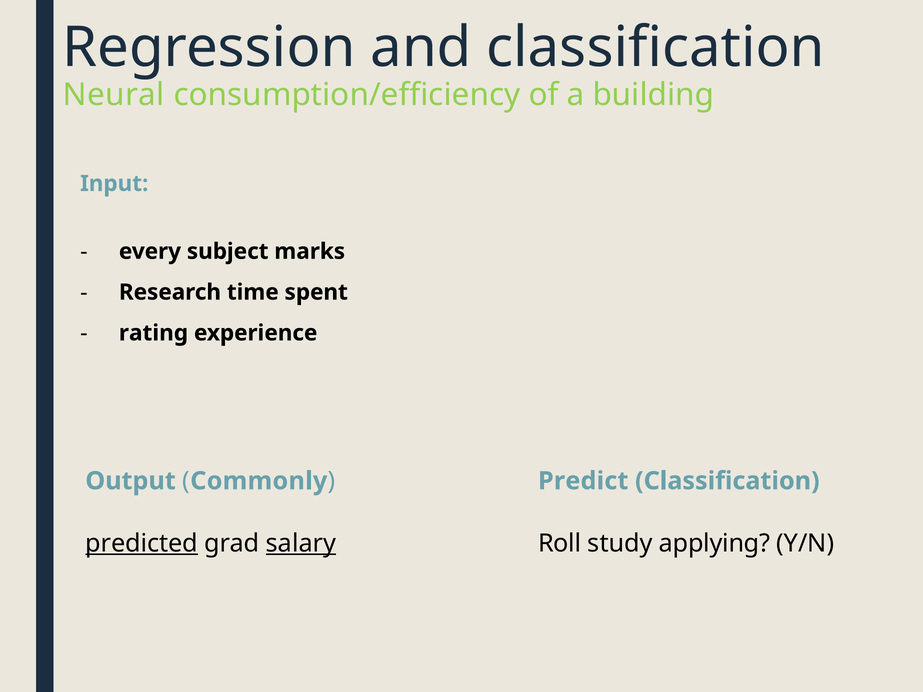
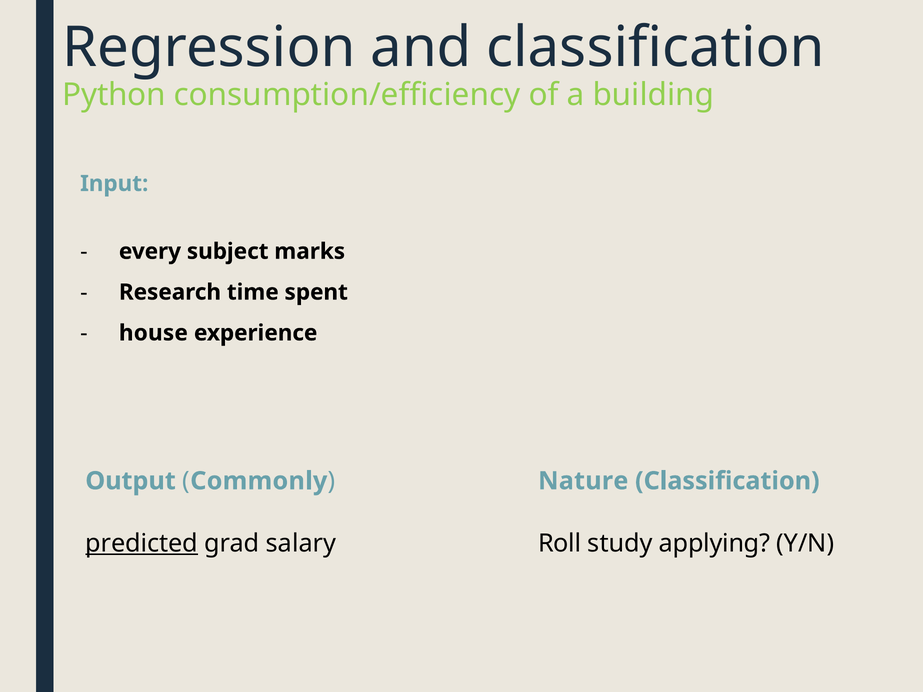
Neural: Neural -> Python
rating: rating -> house
Predict: Predict -> Nature
salary underline: present -> none
